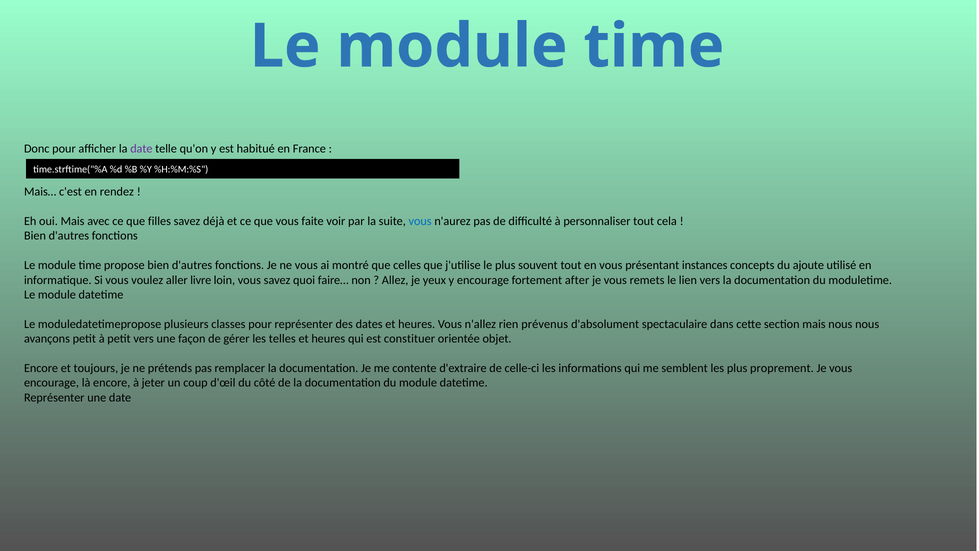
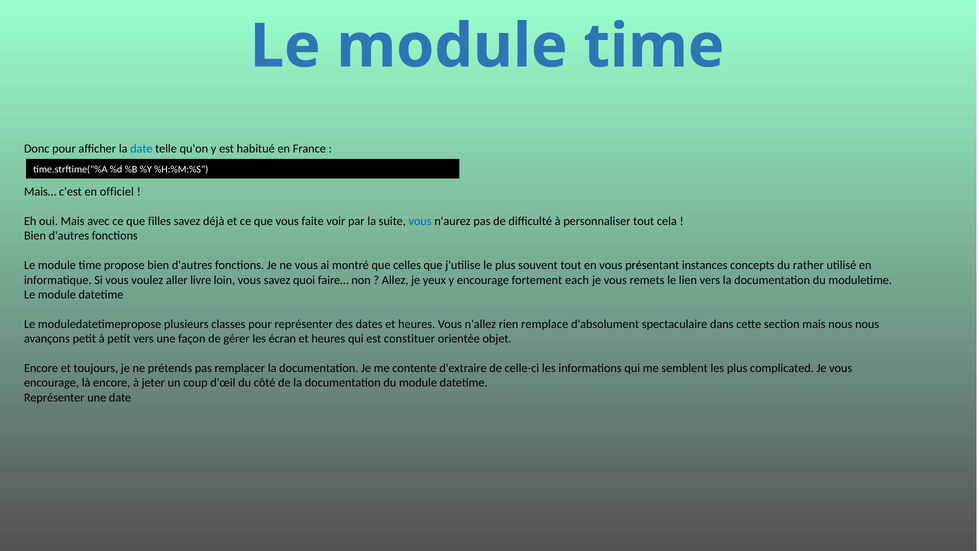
date at (141, 148) colour: purple -> blue
rendez: rendez -> officiel
ajoute: ajoute -> rather
after: after -> each
prévenus: prévenus -> remplace
telles: telles -> écran
proprement: proprement -> complicated
